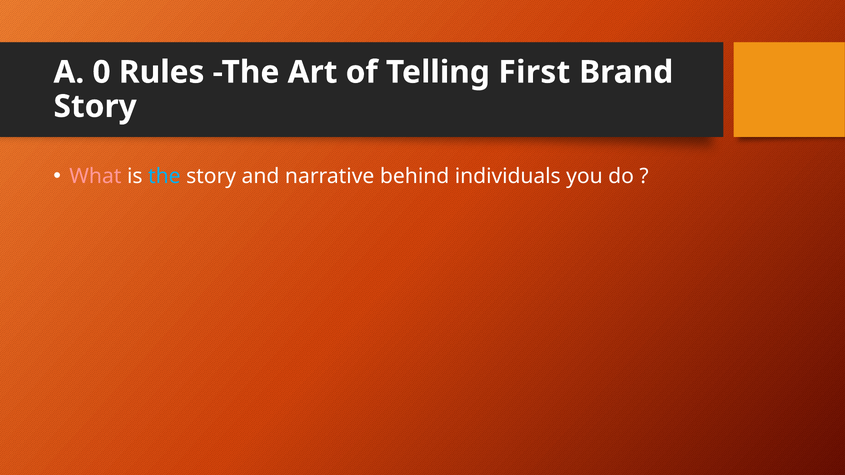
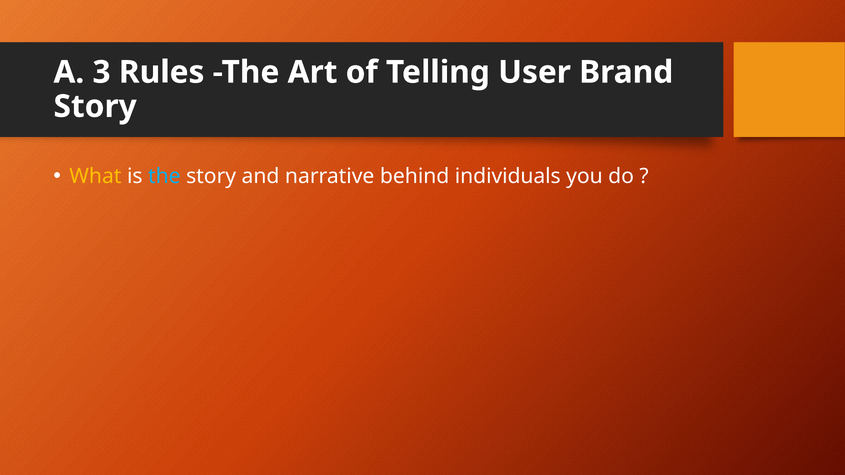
0: 0 -> 3
First: First -> User
What colour: pink -> yellow
